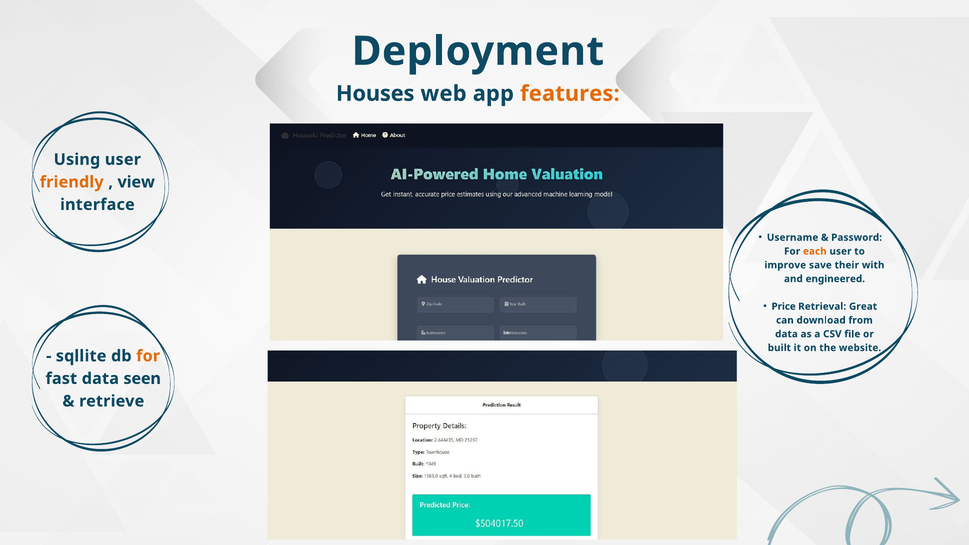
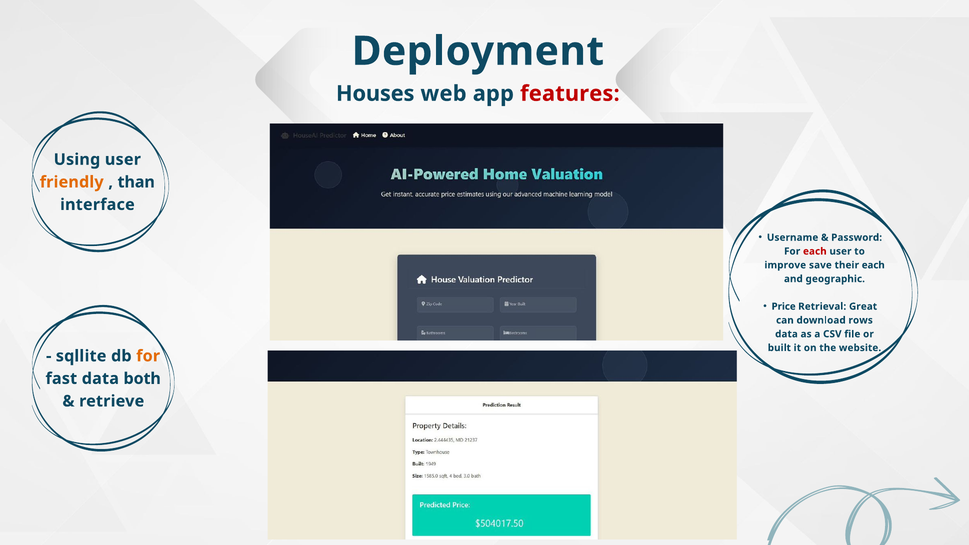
features colour: orange -> red
view: view -> than
each at (815, 251) colour: orange -> red
their with: with -> each
engineered: engineered -> geographic
from: from -> rows
seen: seen -> both
